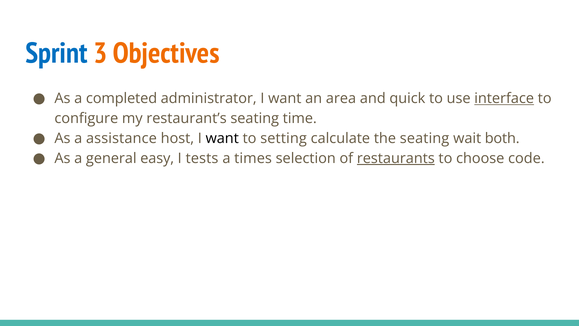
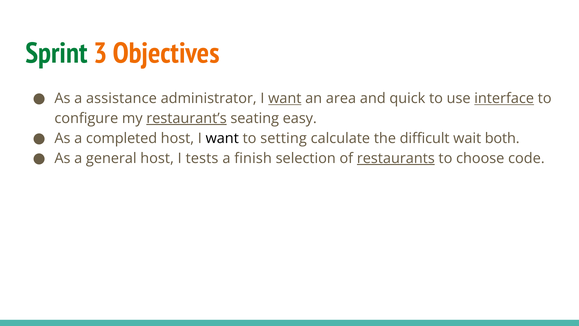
Sprint colour: blue -> green
completed: completed -> assistance
want at (285, 98) underline: none -> present
restaurant’s underline: none -> present
time: time -> easy
assistance: assistance -> completed
the seating: seating -> difficult
general easy: easy -> host
times: times -> finish
